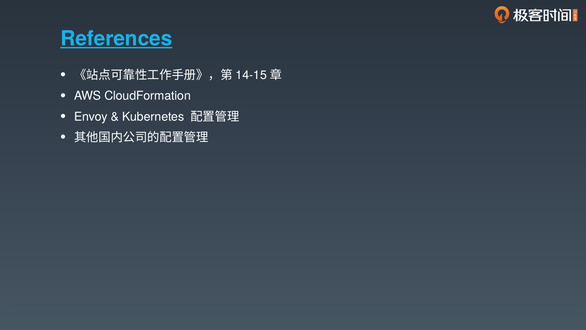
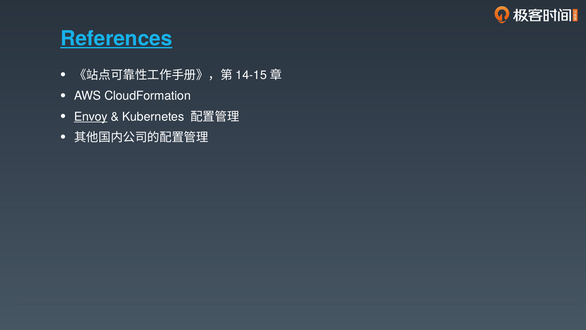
Envoy underline: none -> present
